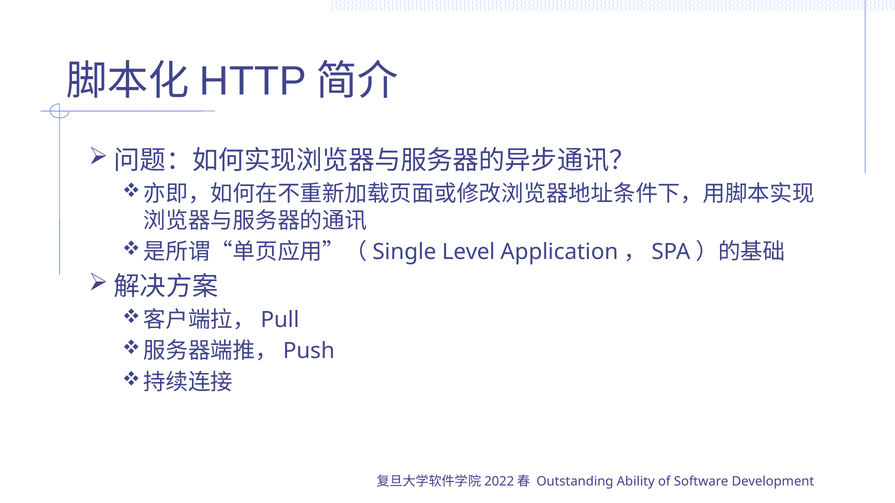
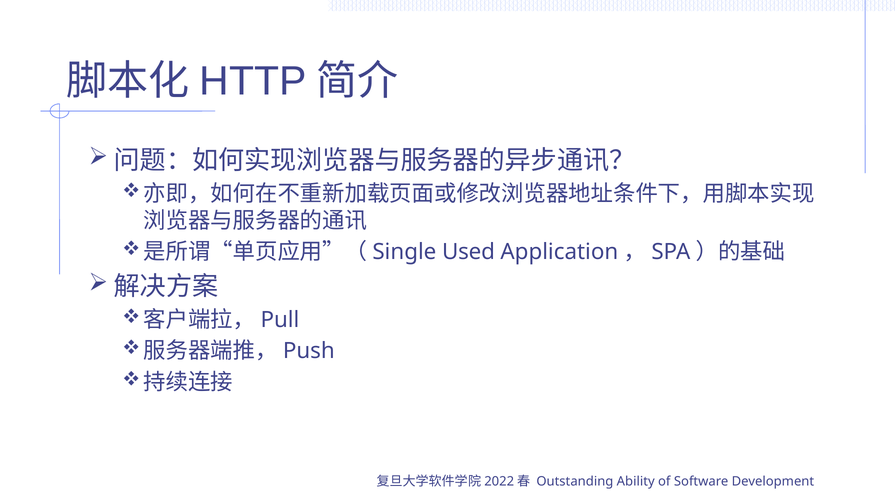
Level: Level -> Used
